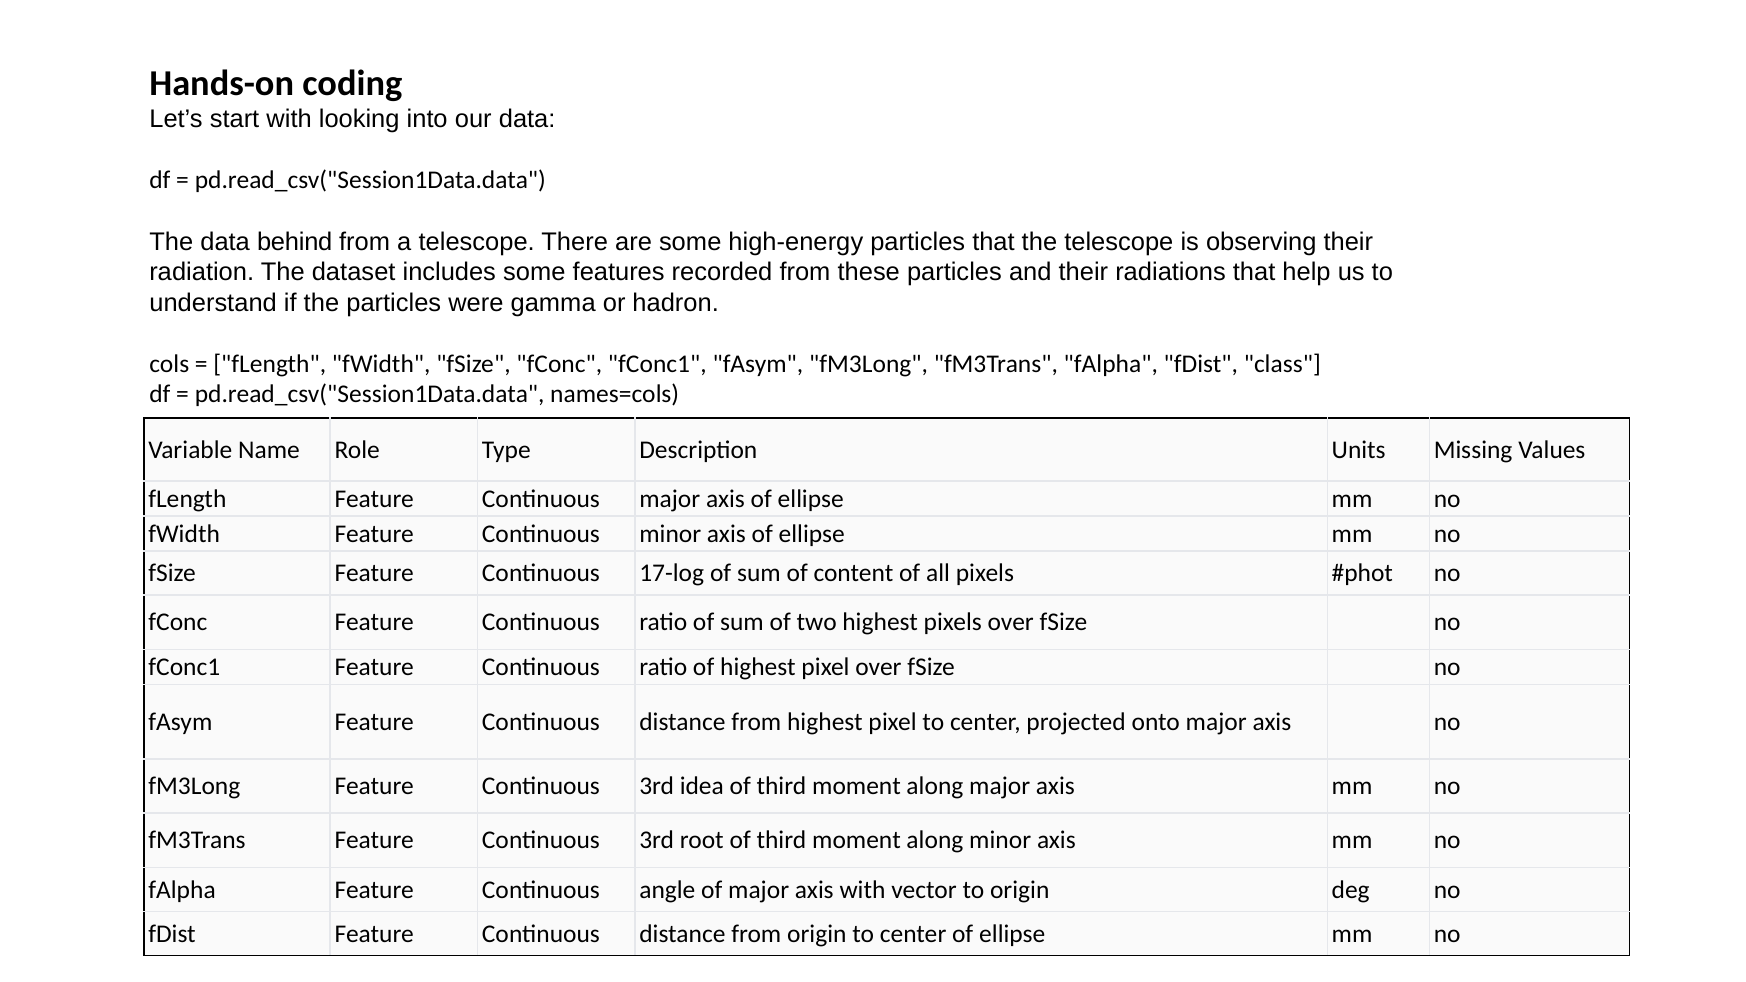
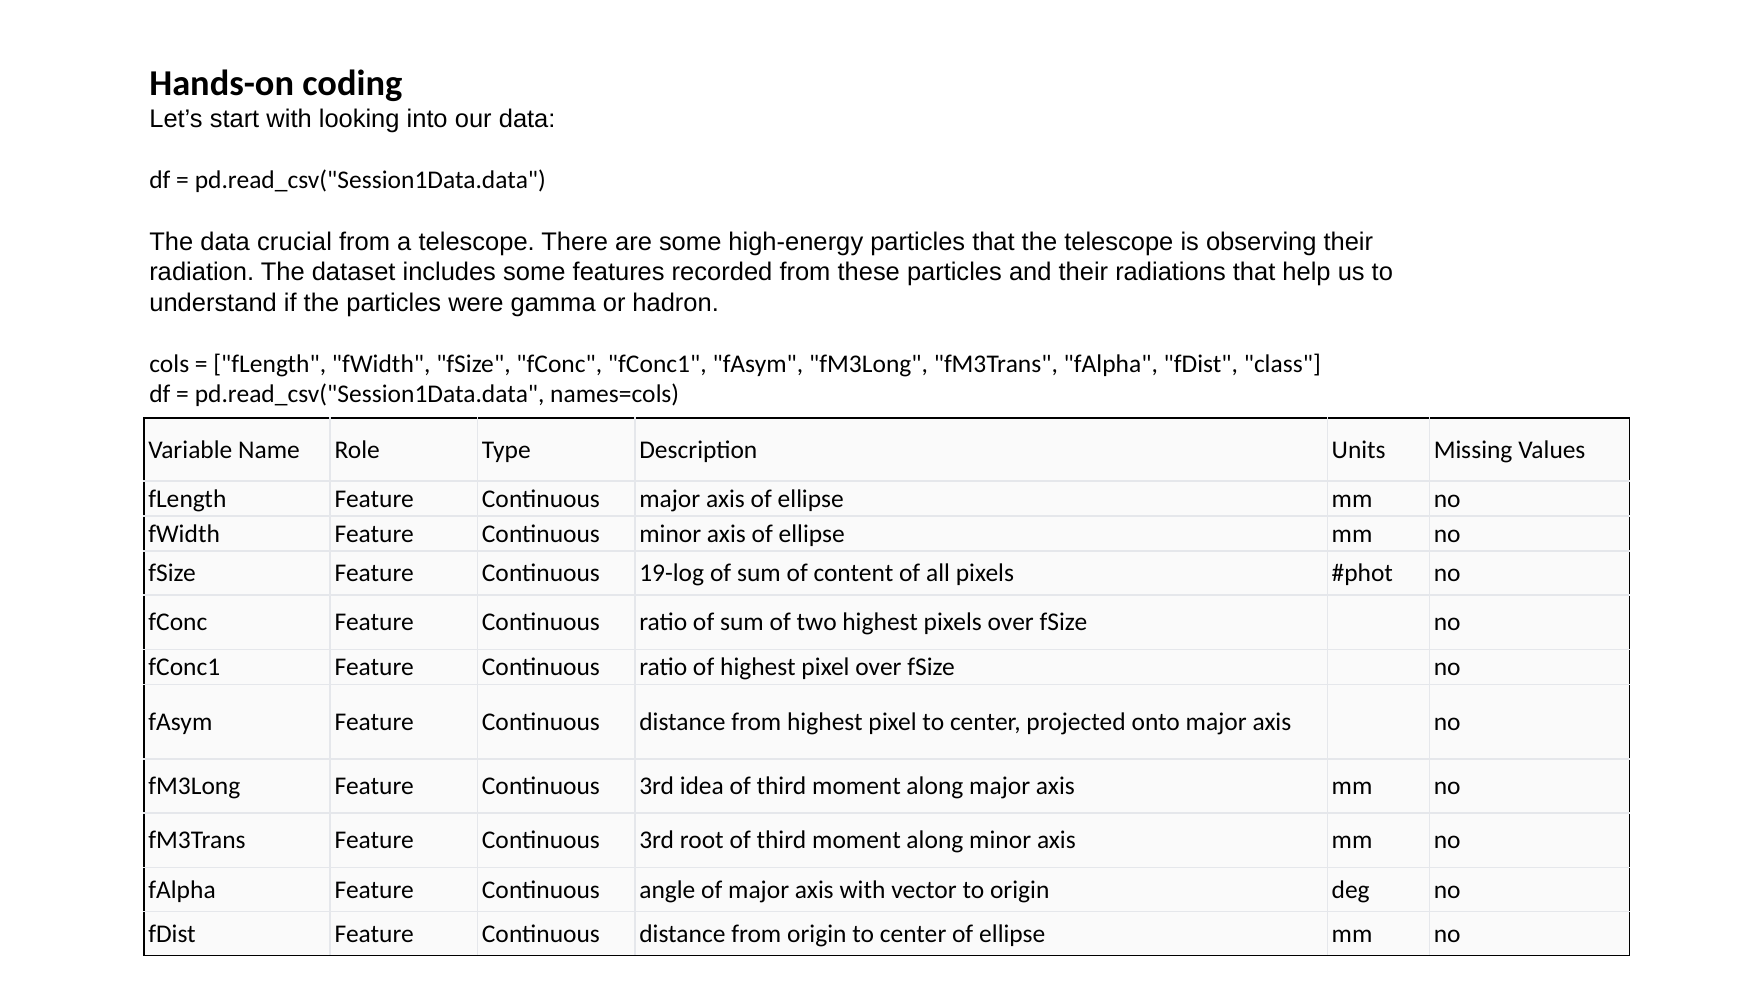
behind: behind -> crucial
17-log: 17-log -> 19-log
